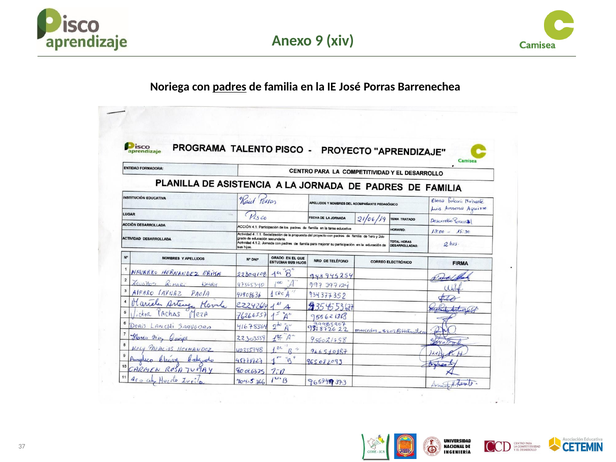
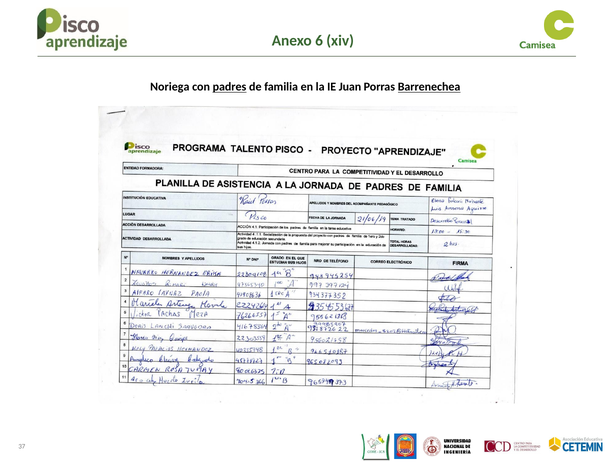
9: 9 -> 6
José: José -> Juan
Barrenechea underline: none -> present
